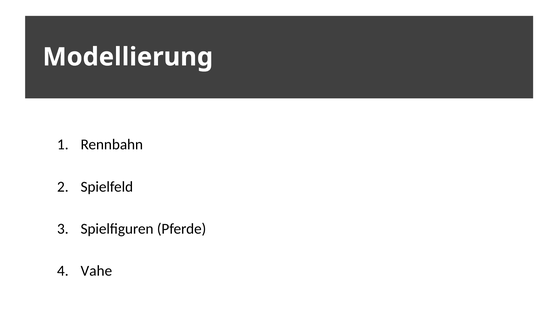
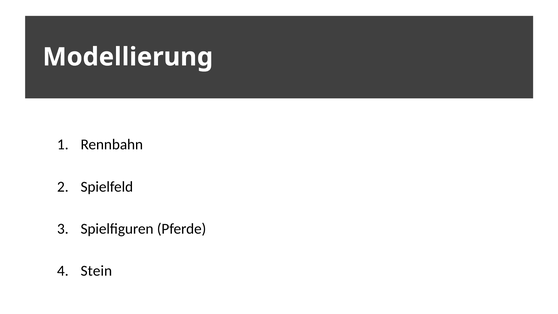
Vahe: Vahe -> Stein
